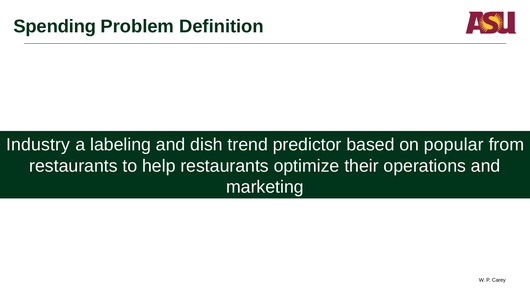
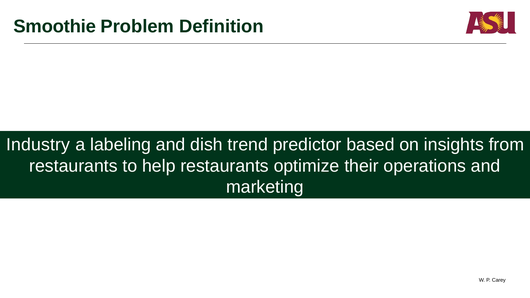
Spending: Spending -> Smoothie
popular: popular -> insights
